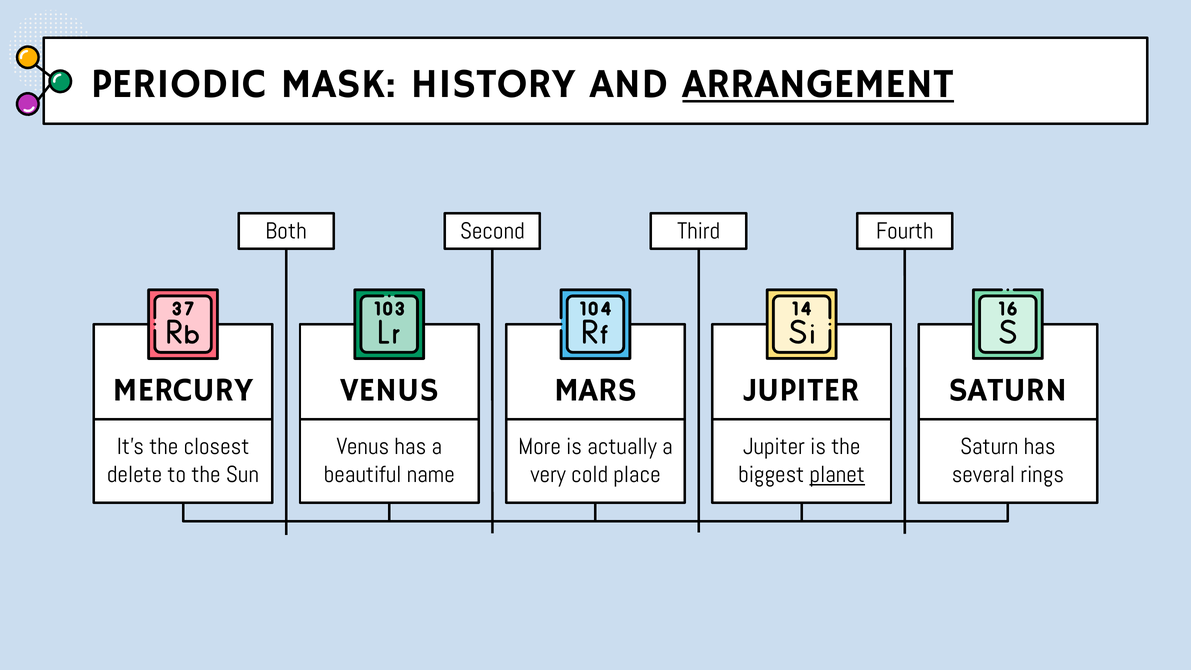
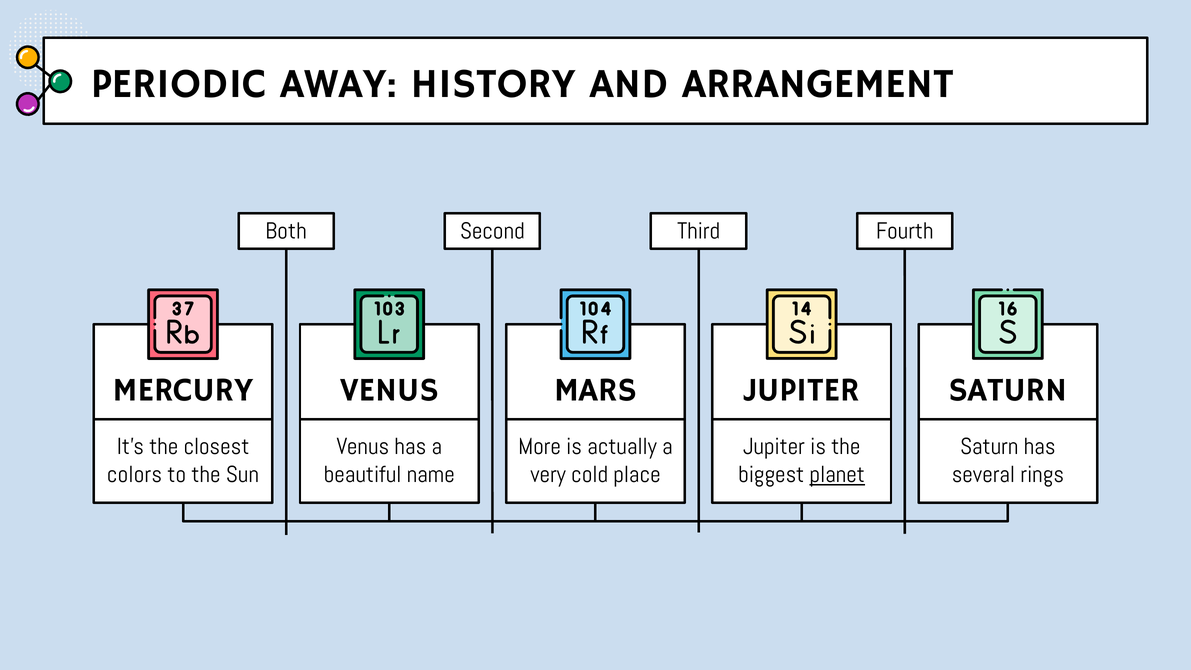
MASK: MASK -> AWAY
ARRANGEMENT underline: present -> none
delete: delete -> colors
